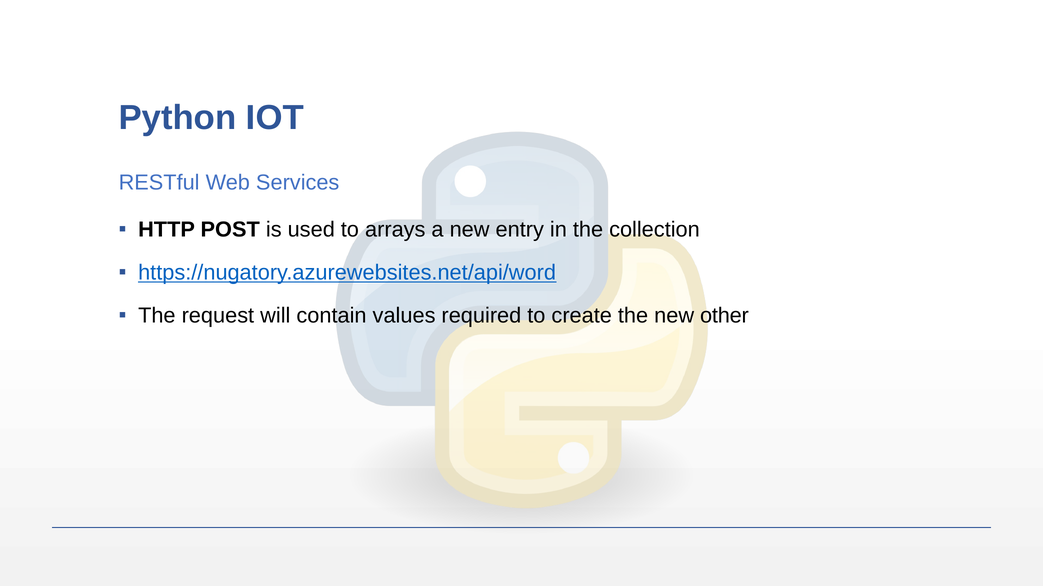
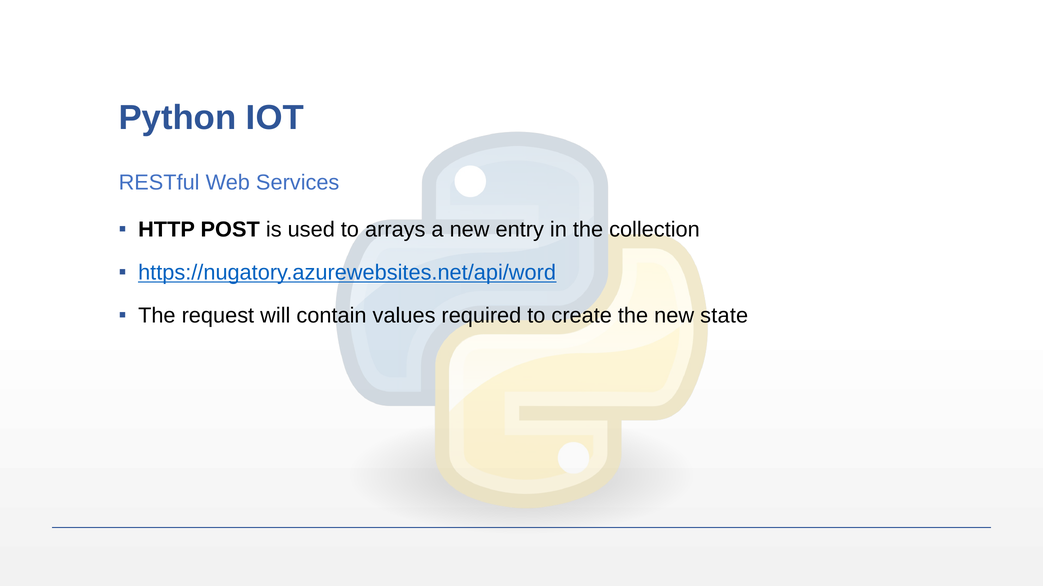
other: other -> state
